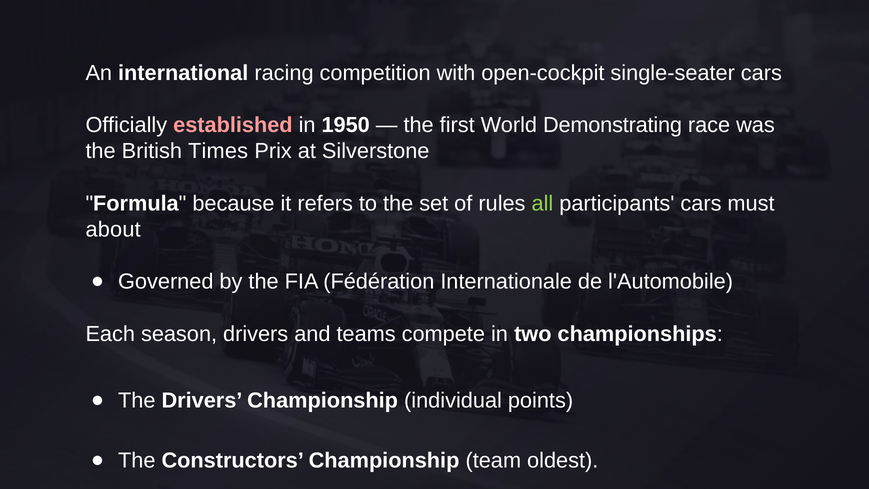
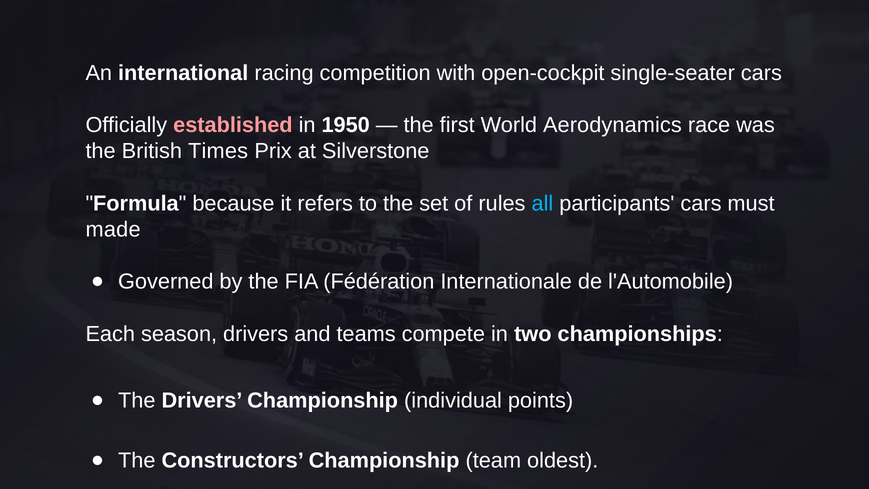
Demonstrating: Demonstrating -> Aerodynamics
all colour: light green -> light blue
about: about -> made
